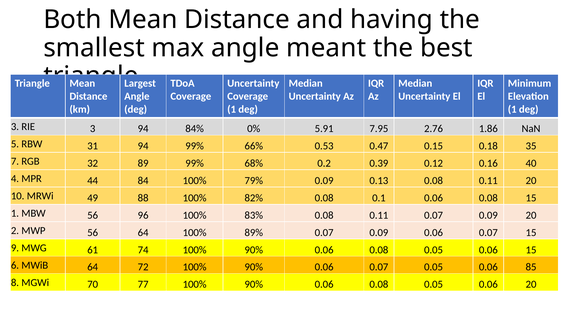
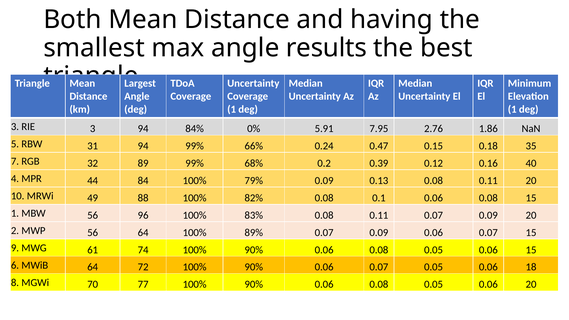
meant: meant -> results
0.53: 0.53 -> 0.24
85: 85 -> 18
